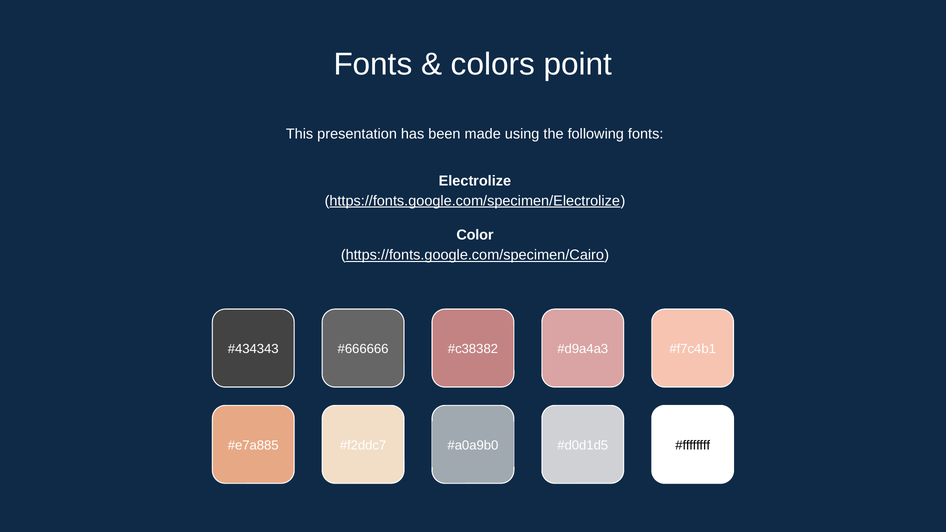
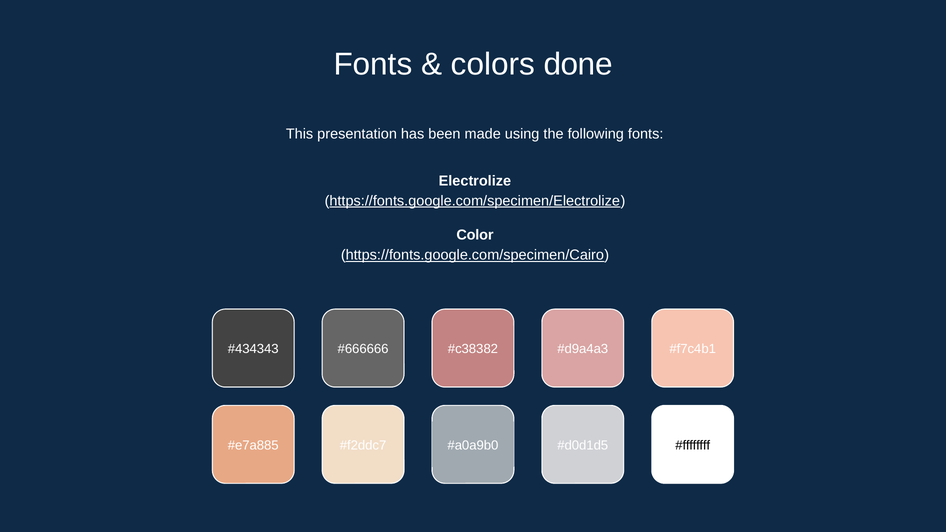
point: point -> done
